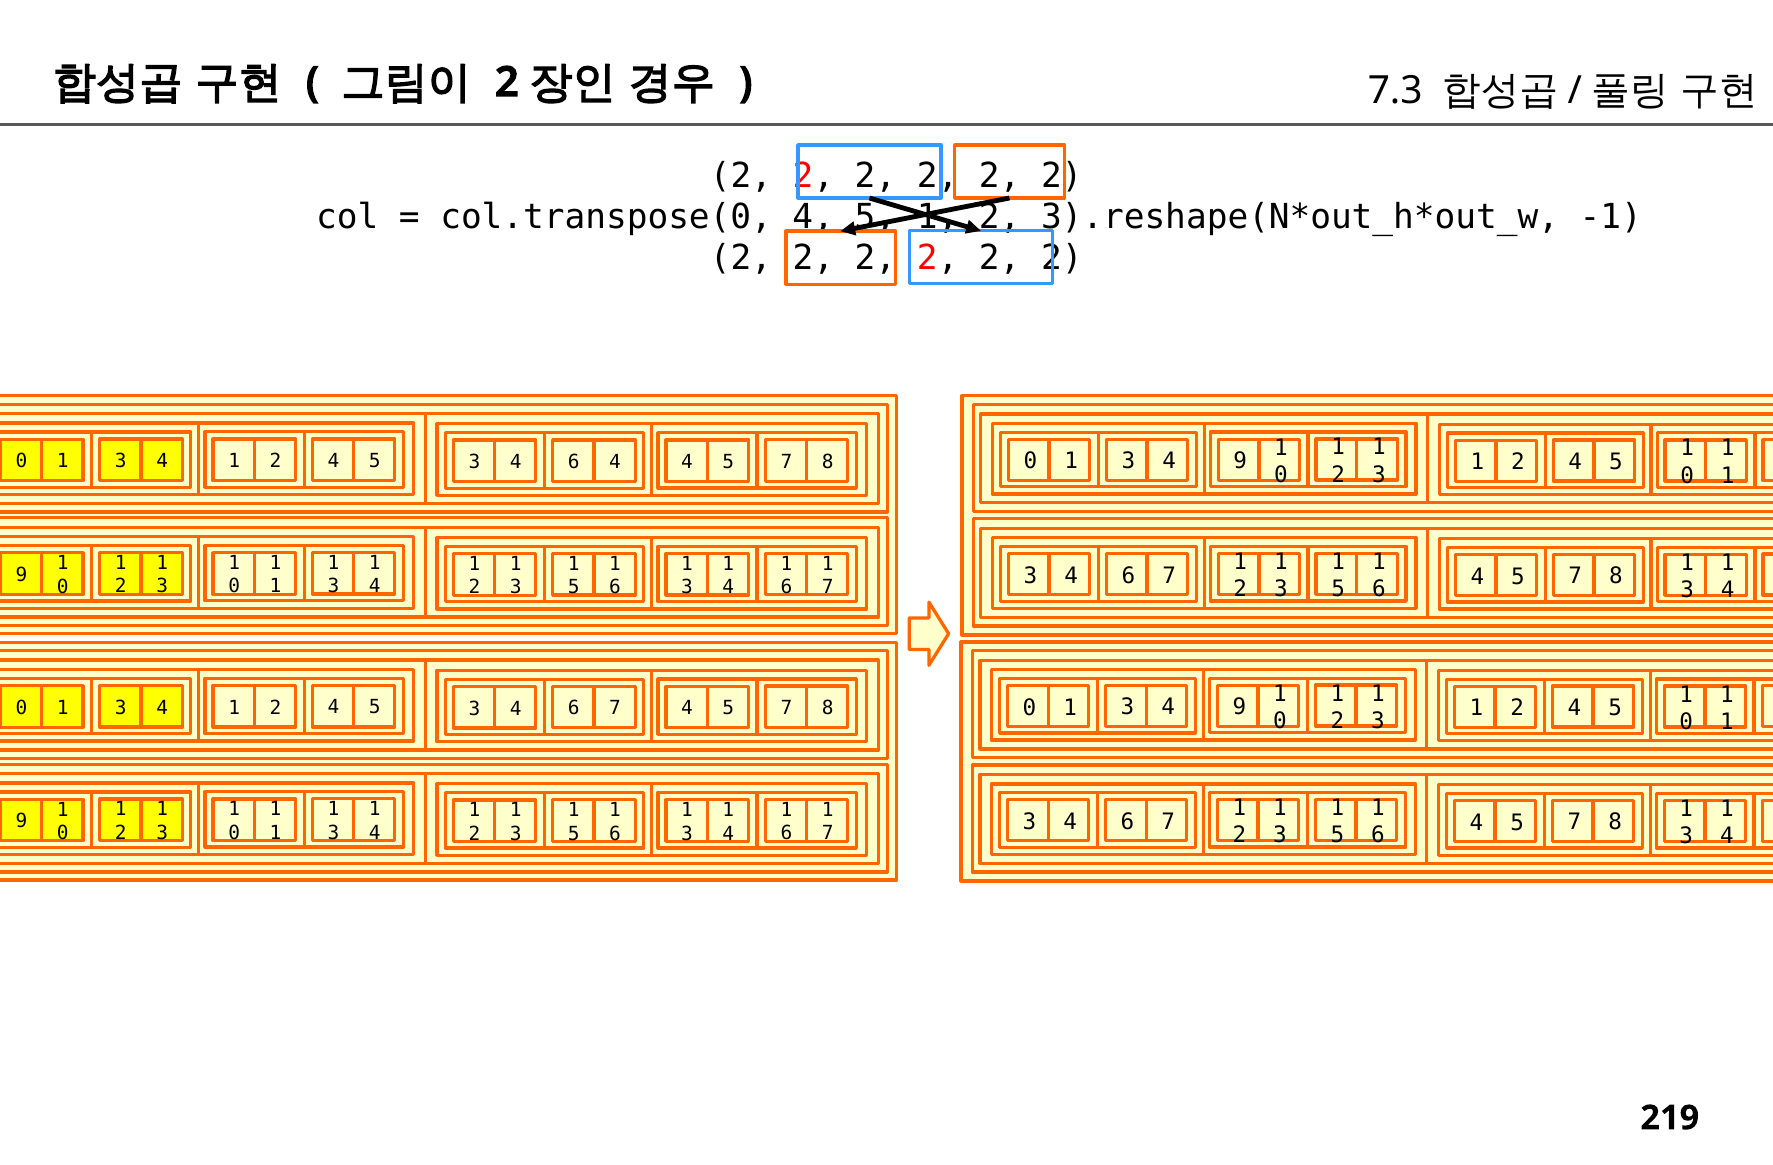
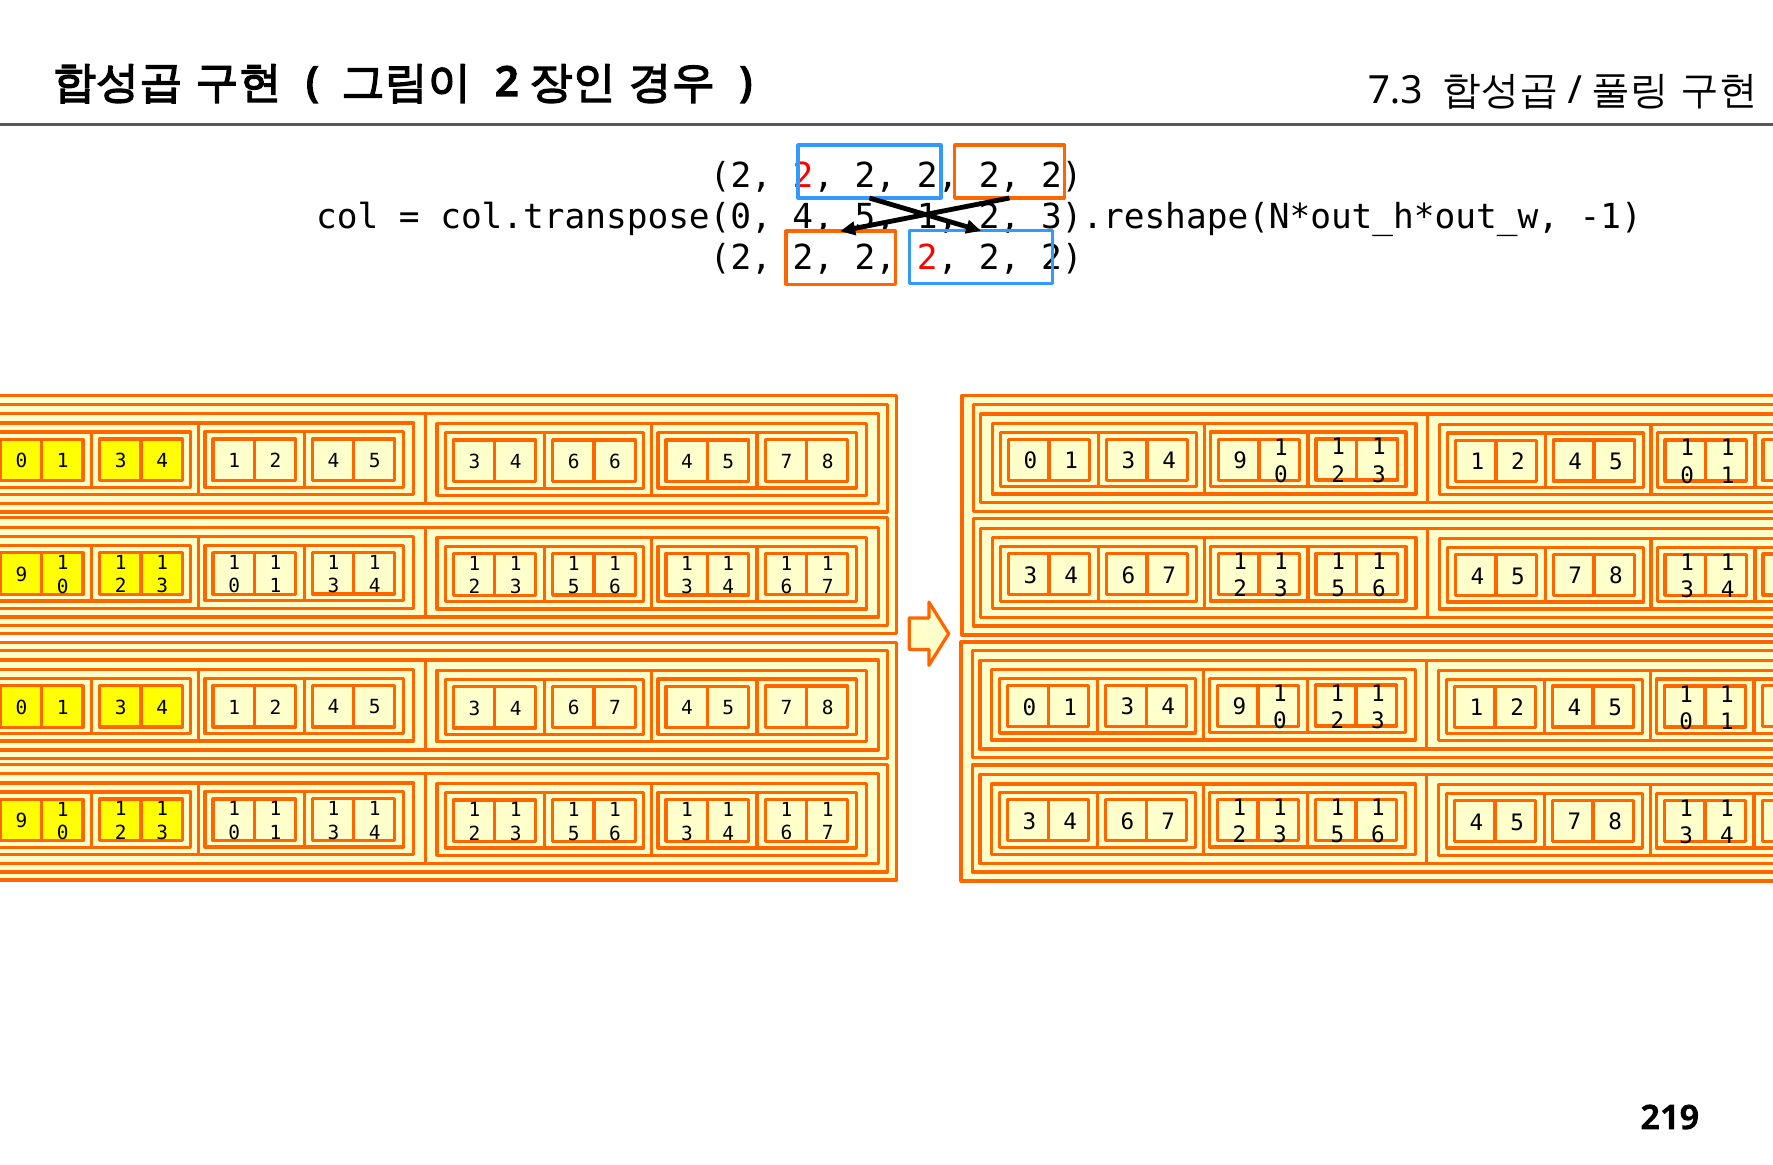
4 6 4: 4 -> 6
